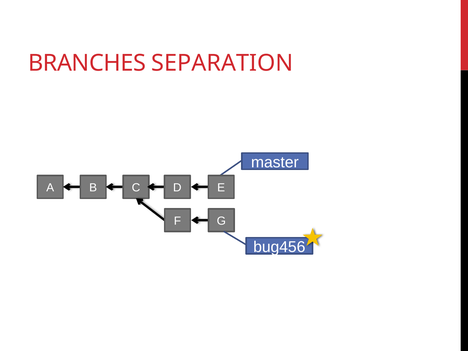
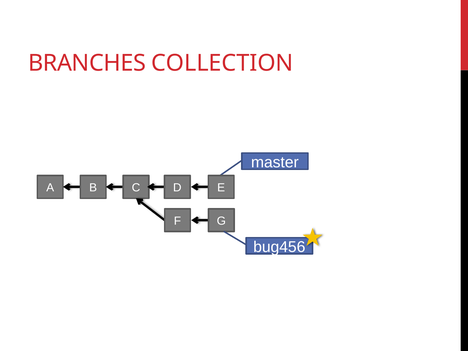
SEPARATION: SEPARATION -> COLLECTION
